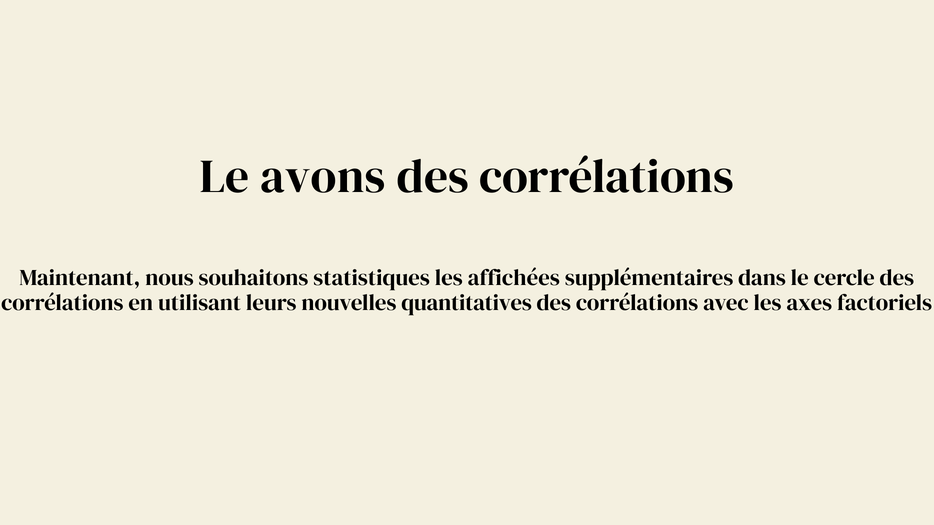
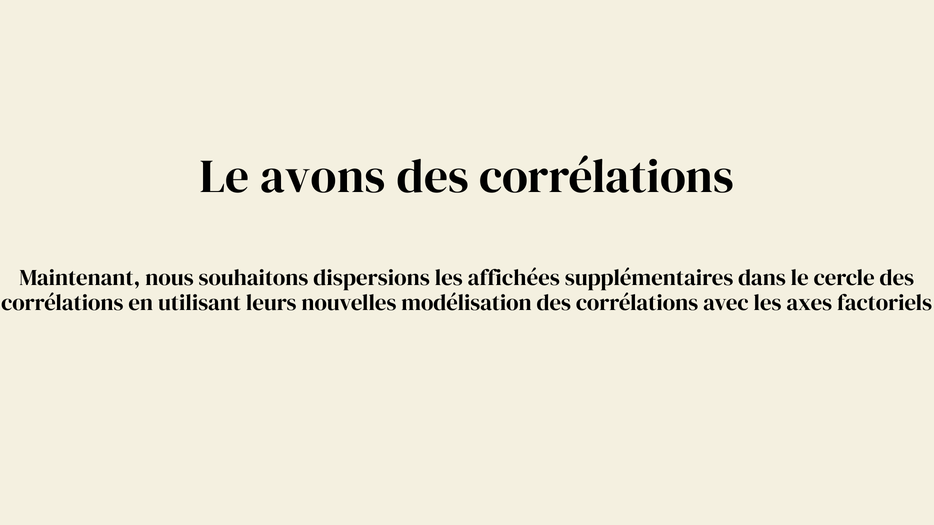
statistiques: statistiques -> dispersions
quantitatives: quantitatives -> modélisation
